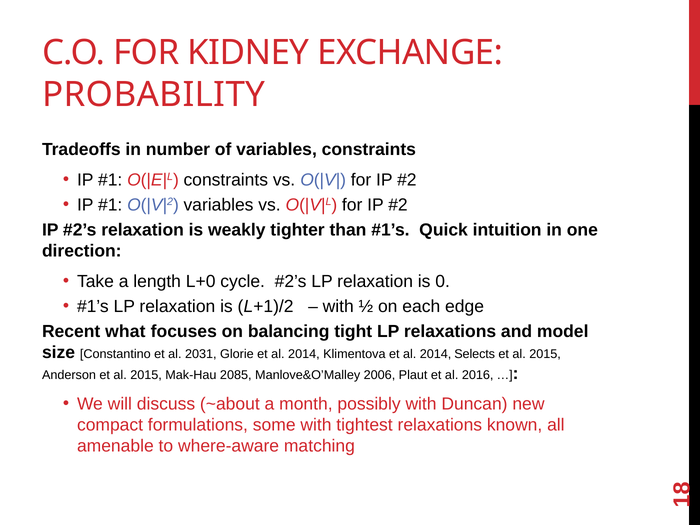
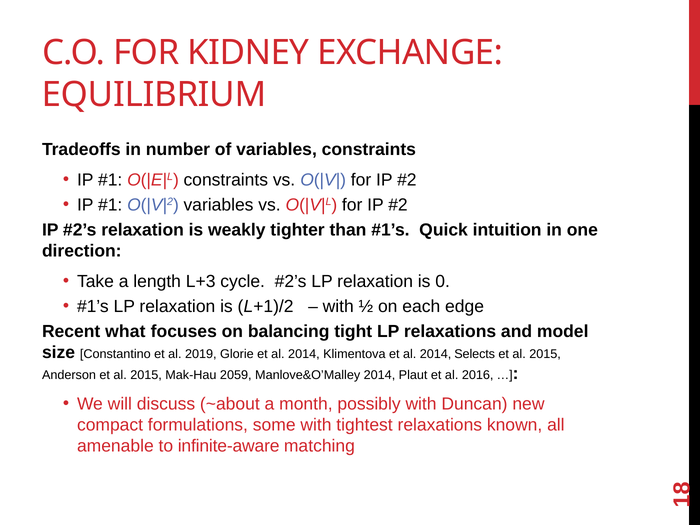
PROBABILITY: PROBABILITY -> EQUILIBRIUM
L+0: L+0 -> L+3
2031: 2031 -> 2019
2085: 2085 -> 2059
Manlove&O’Malley 2006: 2006 -> 2014
where-aware: where-aware -> infinite-aware
